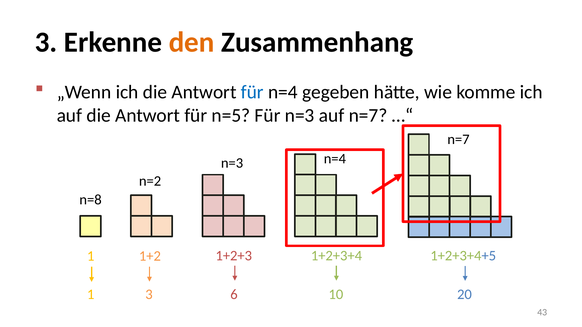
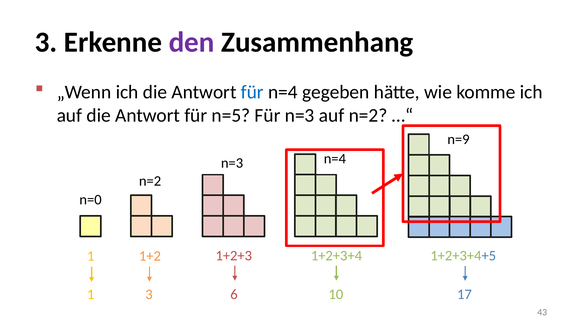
den colour: orange -> purple
auf n=7: n=7 -> n=2
n=7 at (458, 140): n=7 -> n=9
n=8: n=8 -> n=0
20: 20 -> 17
